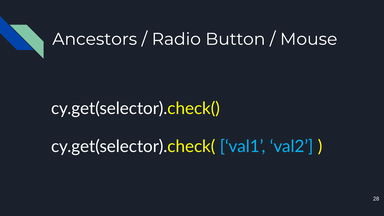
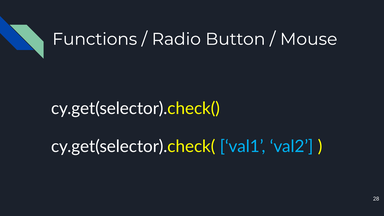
Ancestors: Ancestors -> Functions
